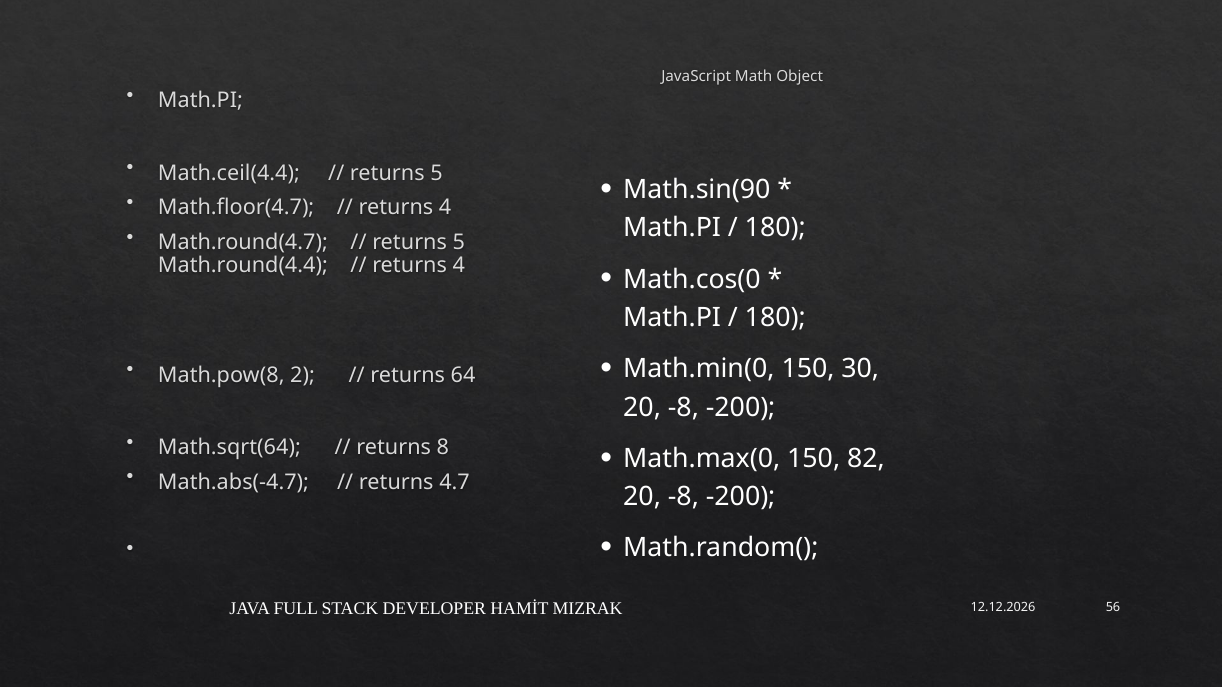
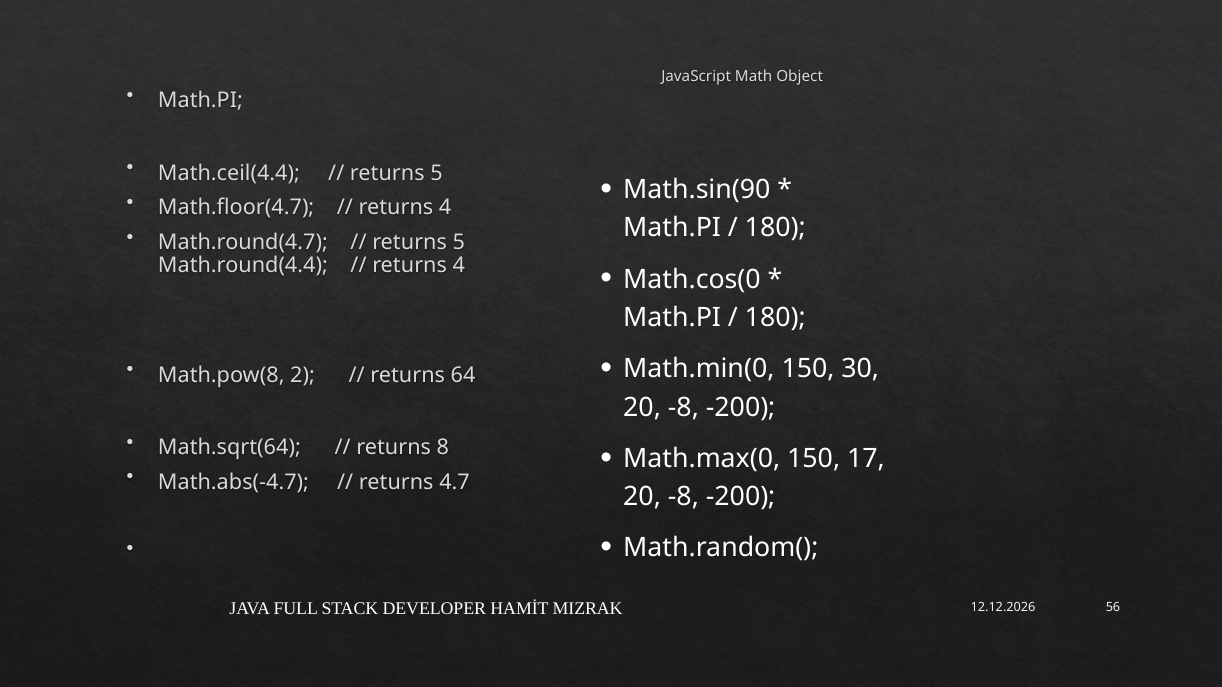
82: 82 -> 17
